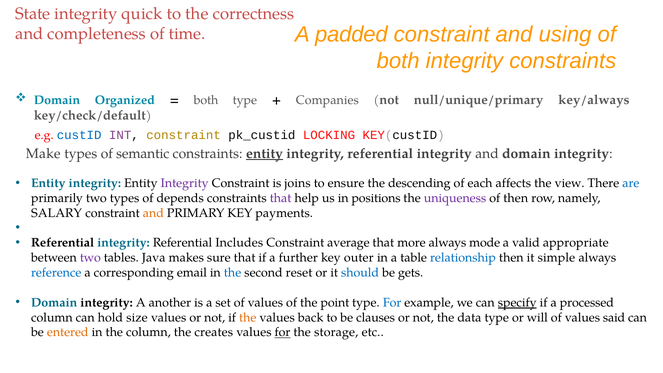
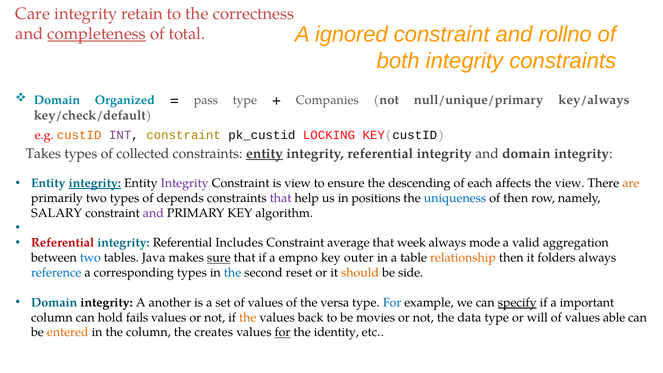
State: State -> Care
quick: quick -> retain
padded: padded -> ignored
using: using -> rollno
completeness underline: none -> present
time: time -> total
both at (206, 100): both -> pass
custID colour: blue -> orange
Make: Make -> Takes
semantic: semantic -> collected
integrity at (95, 183) underline: none -> present
is joins: joins -> view
are colour: blue -> orange
uniqueness colour: purple -> blue
and at (153, 213) colour: orange -> purple
payments: payments -> algorithm
Referential at (63, 243) colour: black -> red
more: more -> week
appropriate: appropriate -> aggregation
two at (90, 258) colour: purple -> blue
sure underline: none -> present
further: further -> empno
relationship colour: blue -> orange
simple: simple -> folders
corresponding email: email -> types
should colour: blue -> orange
gets: gets -> side
point: point -> versa
processed: processed -> important
size: size -> fails
clauses: clauses -> movies
said: said -> able
storage: storage -> identity
